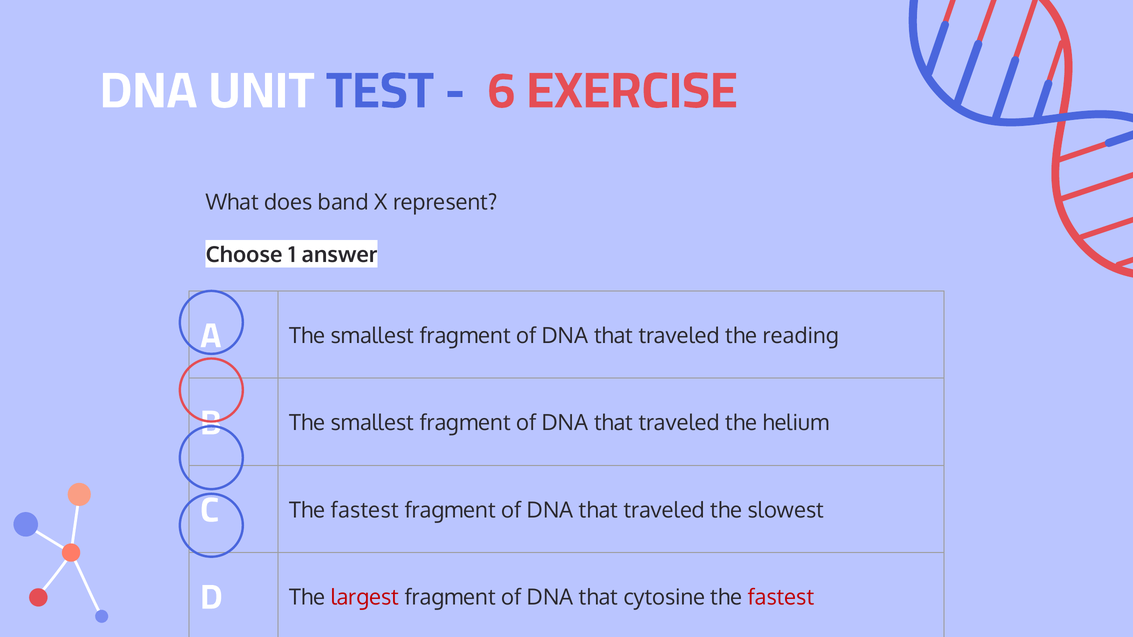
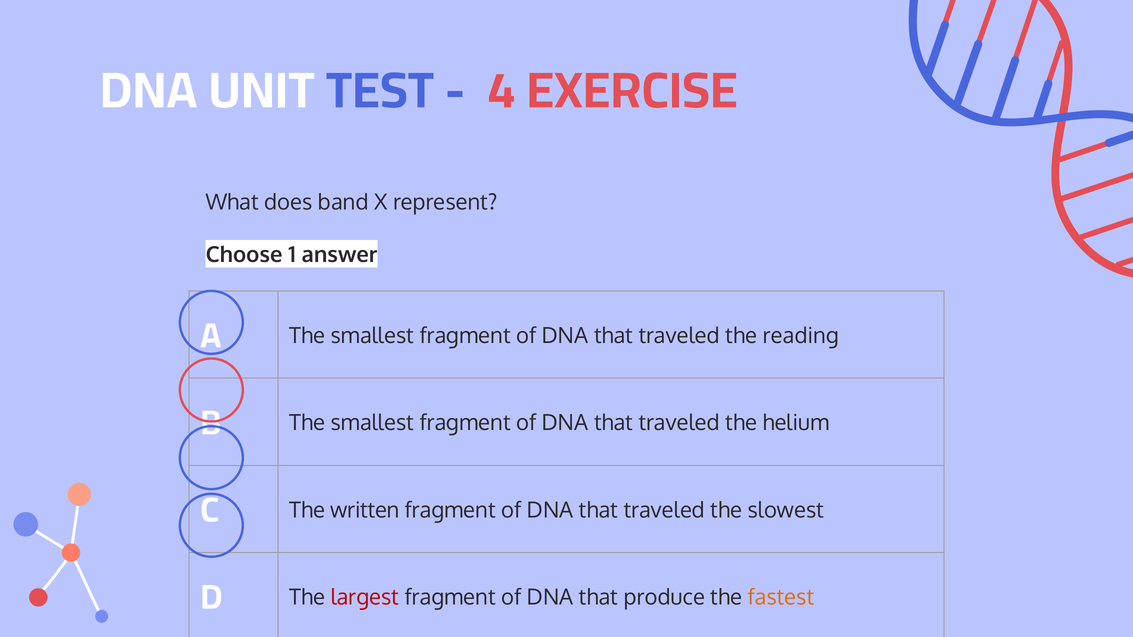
6: 6 -> 4
C The fastest: fastest -> written
cytosine: cytosine -> produce
fastest at (781, 598) colour: red -> orange
